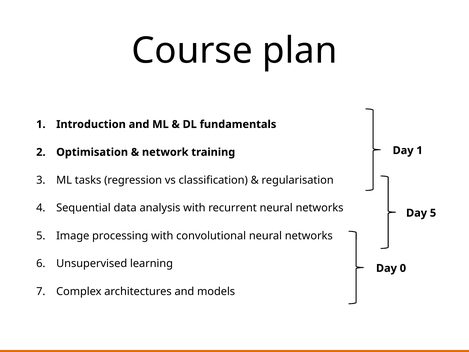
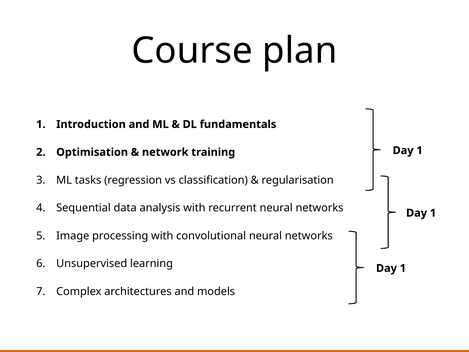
5 at (433, 213): 5 -> 1
0 at (403, 268): 0 -> 1
